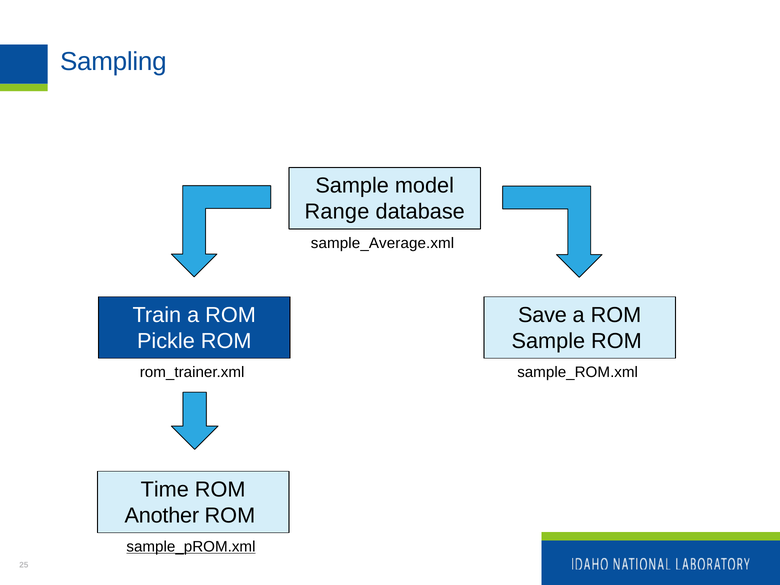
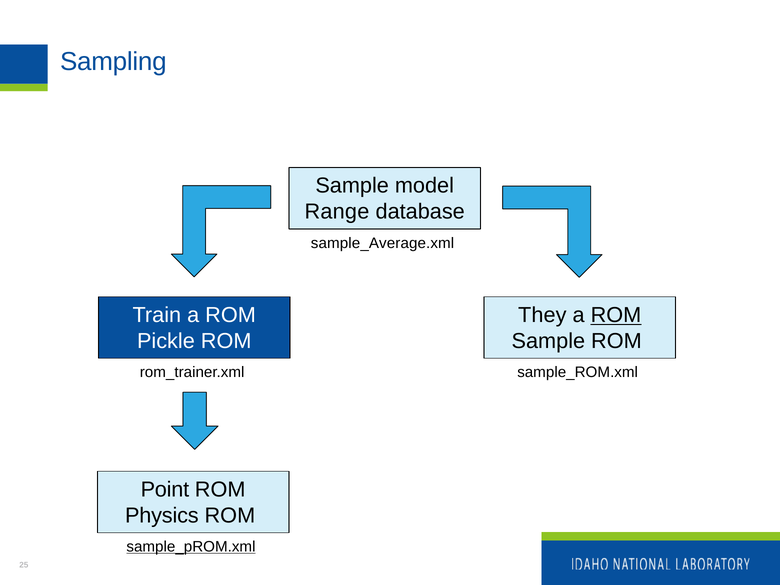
Save: Save -> They
ROM at (616, 315) underline: none -> present
Time: Time -> Point
Another: Another -> Physics
